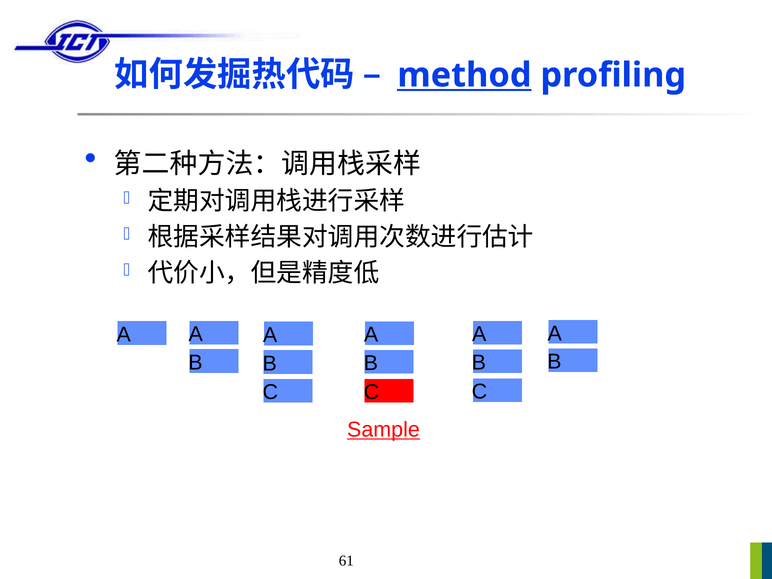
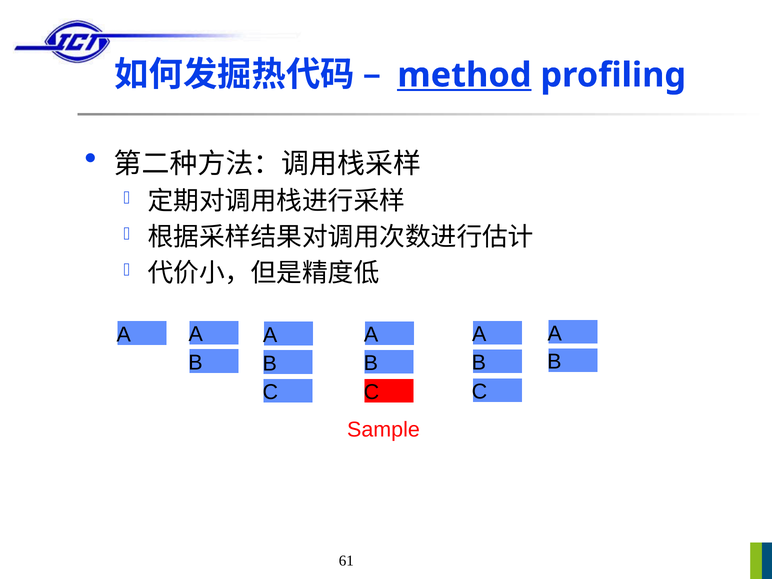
Sample underline: present -> none
